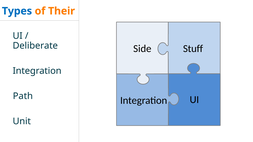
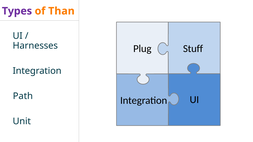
Types colour: blue -> purple
Their: Their -> Than
Deliberate: Deliberate -> Harnesses
Side: Side -> Plug
